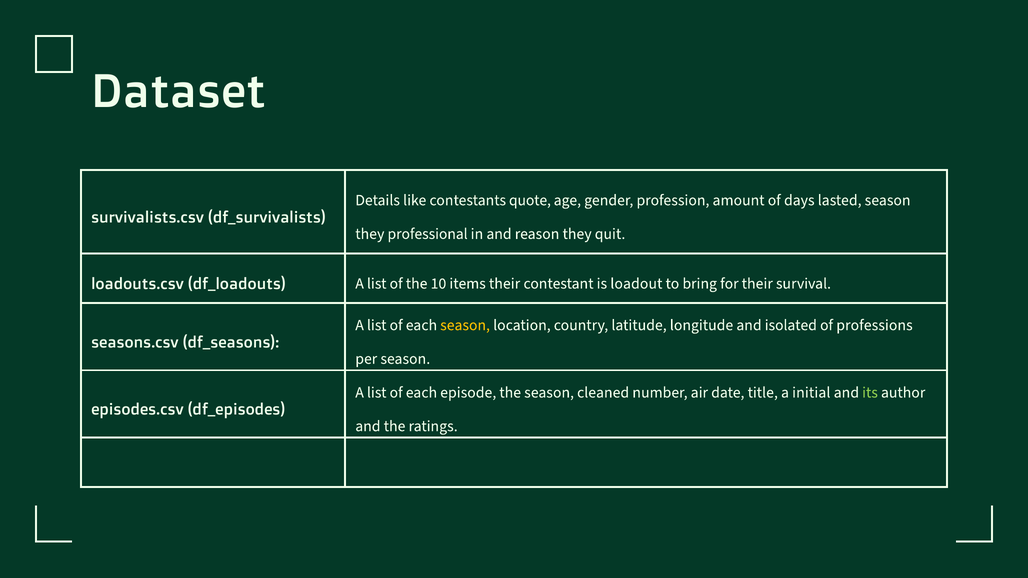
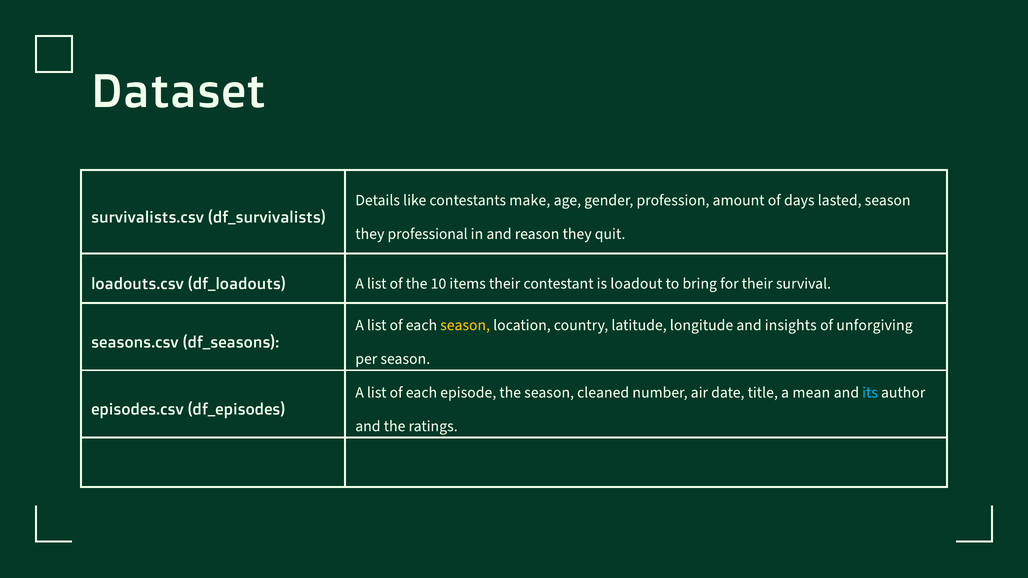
quote: quote -> make
isolated: isolated -> insights
professions: professions -> unforgiving
initial: initial -> mean
its colour: light green -> light blue
